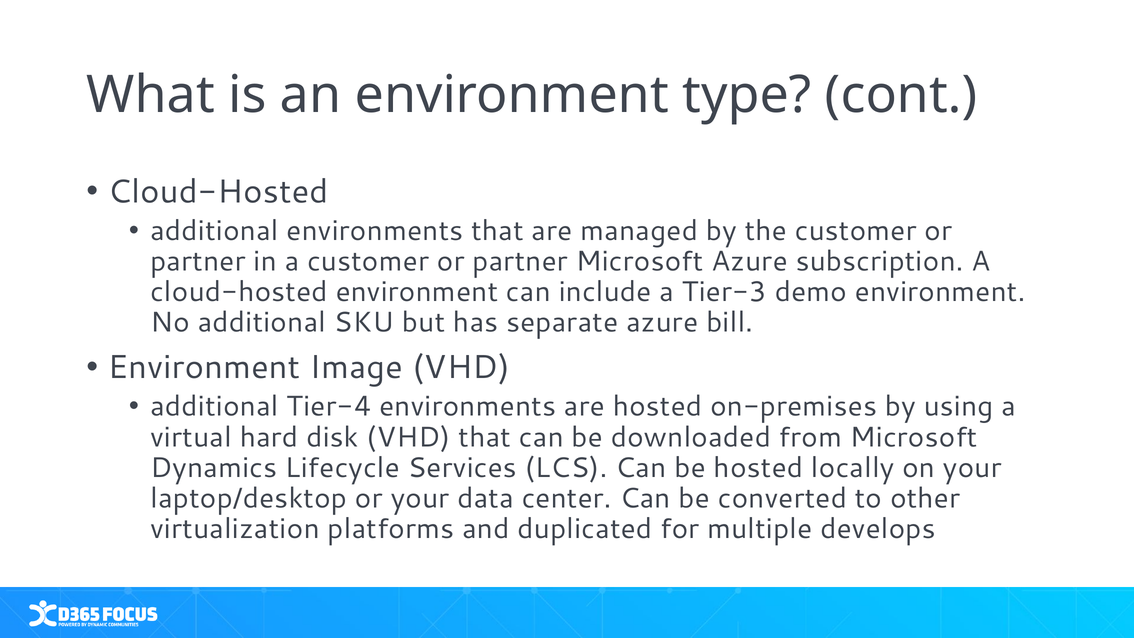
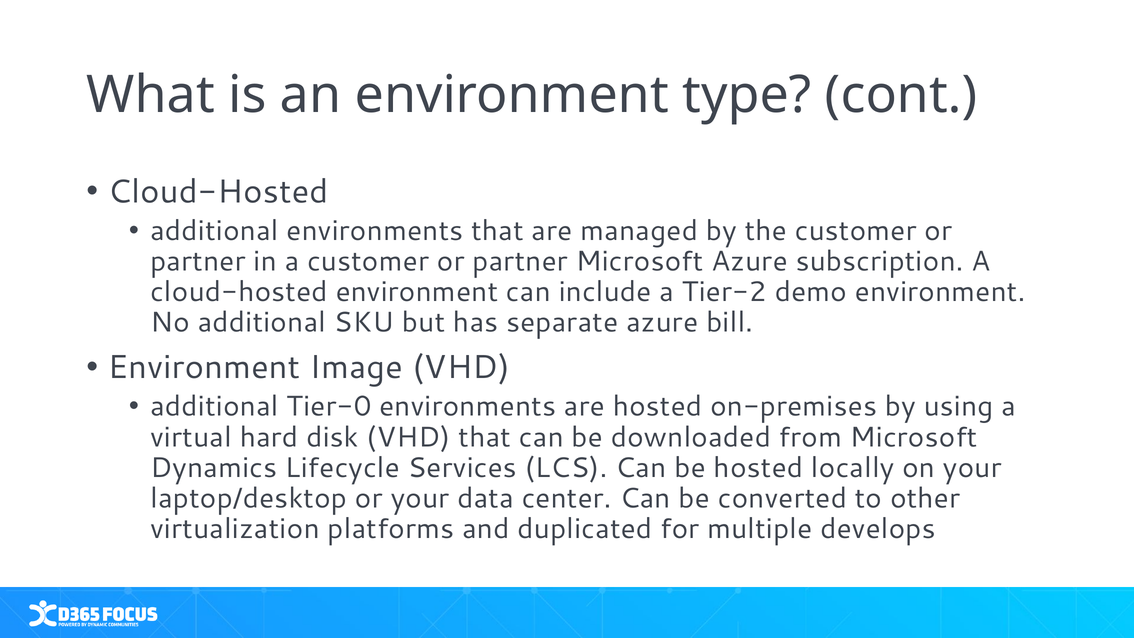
Tier-3: Tier-3 -> Tier-2
Tier-4: Tier-4 -> Tier-0
